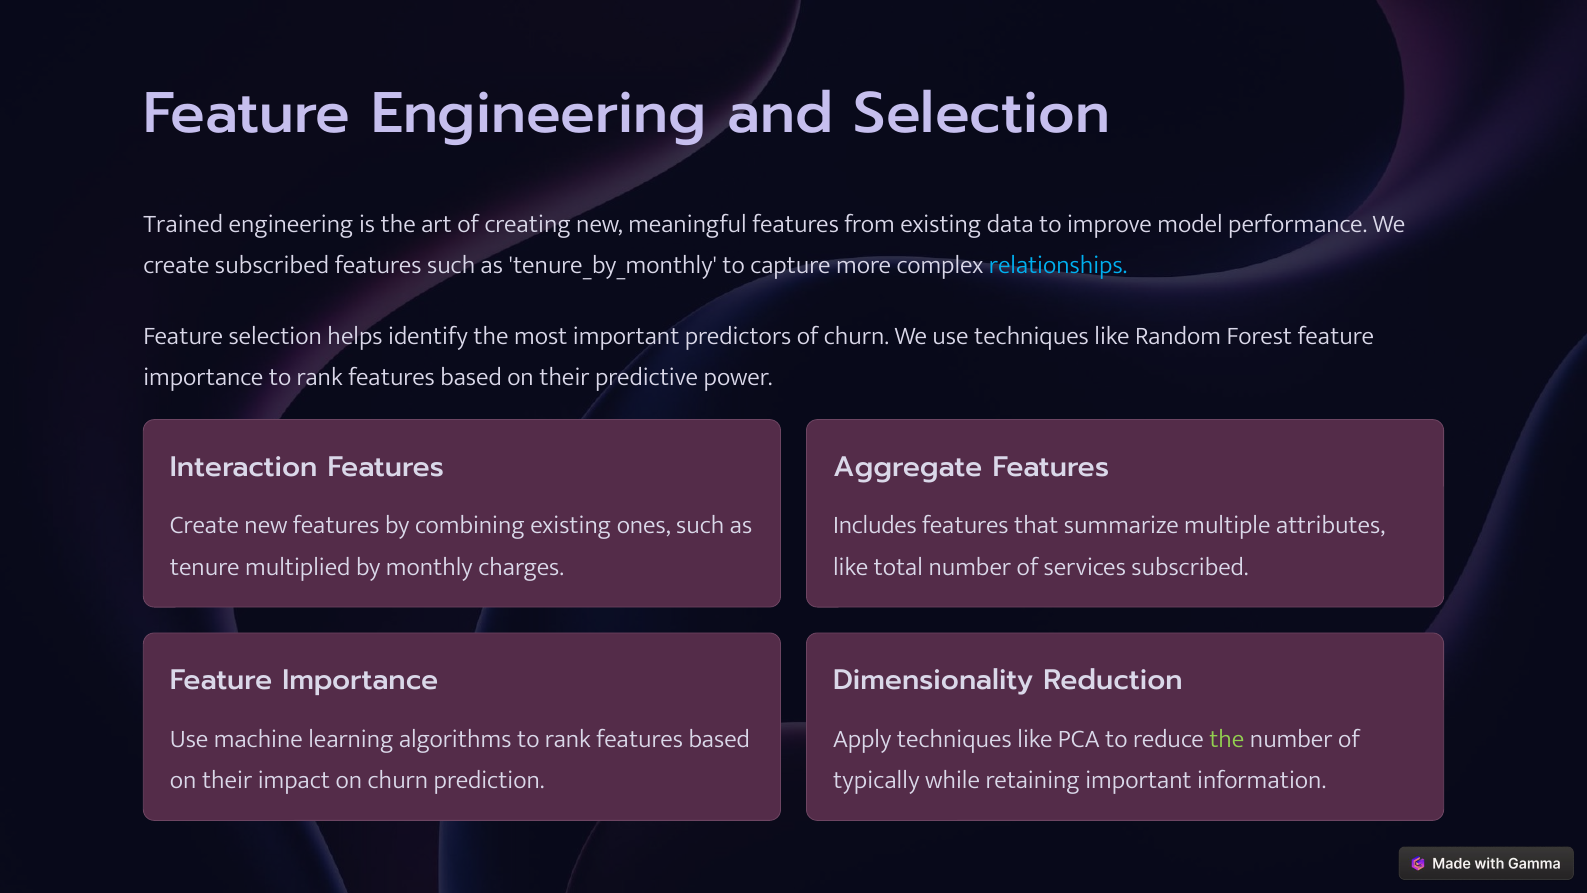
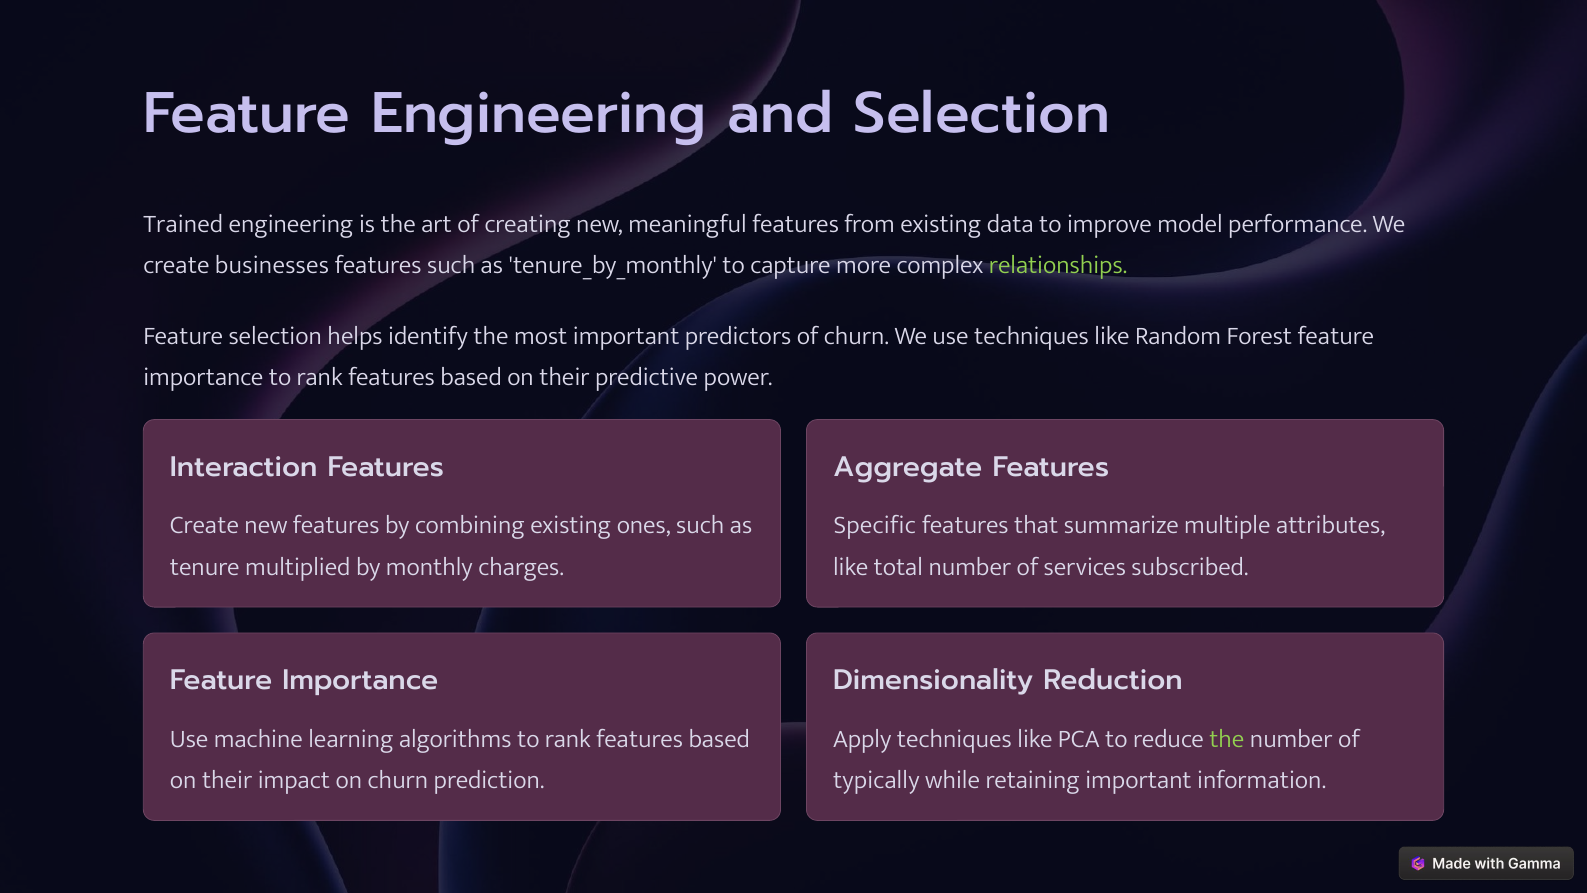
create subscribed: subscribed -> businesses
relationships colour: light blue -> light green
Includes: Includes -> Specific
